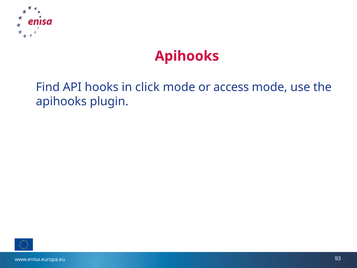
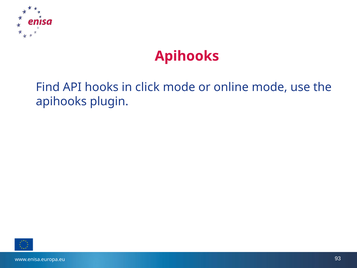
access: access -> online
